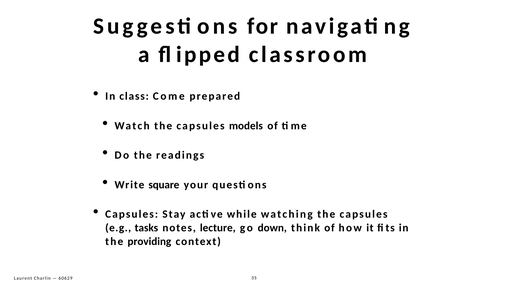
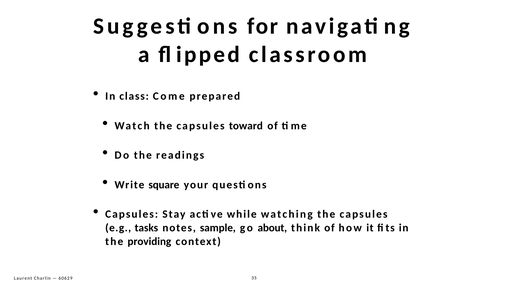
models: models -> toward
lecture: lecture -> sample
down: down -> about
